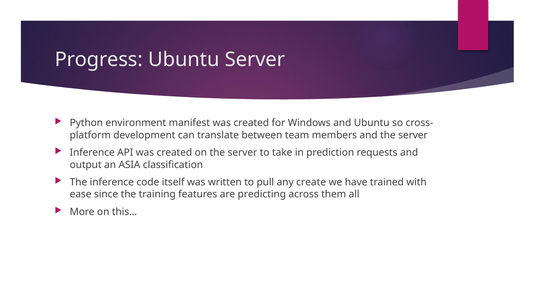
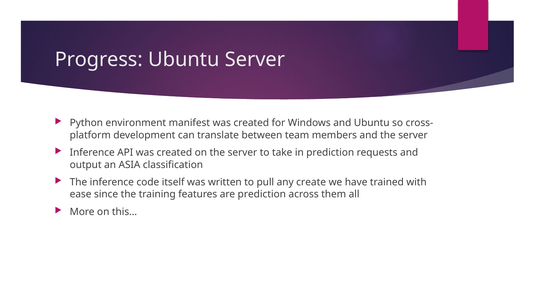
are predicting: predicting -> prediction
